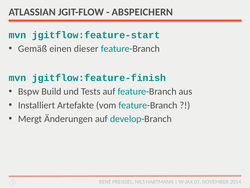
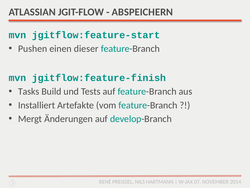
Gemäß: Gemäß -> Pushen
Bspw: Bspw -> Tasks
